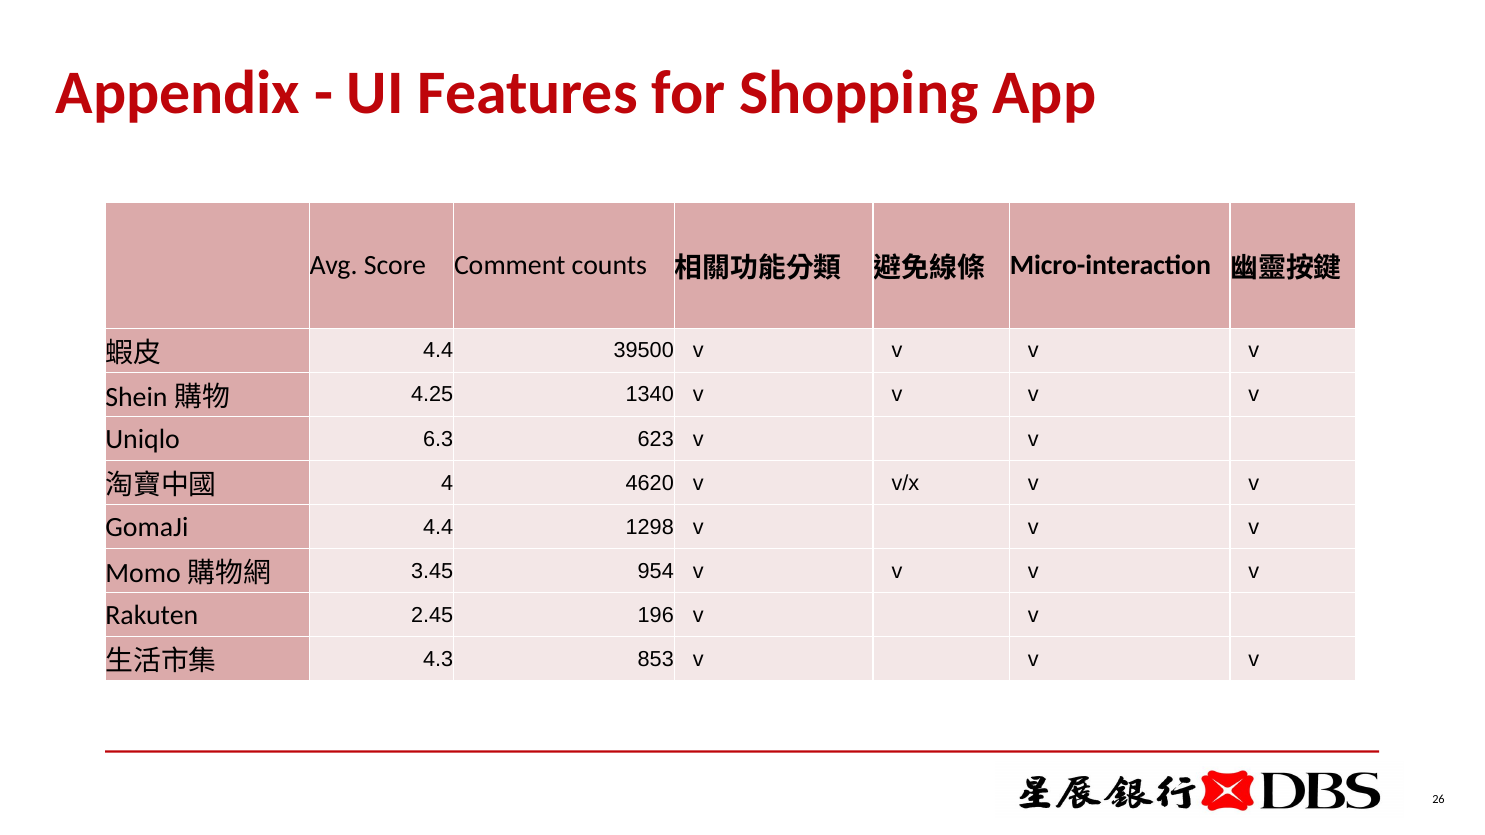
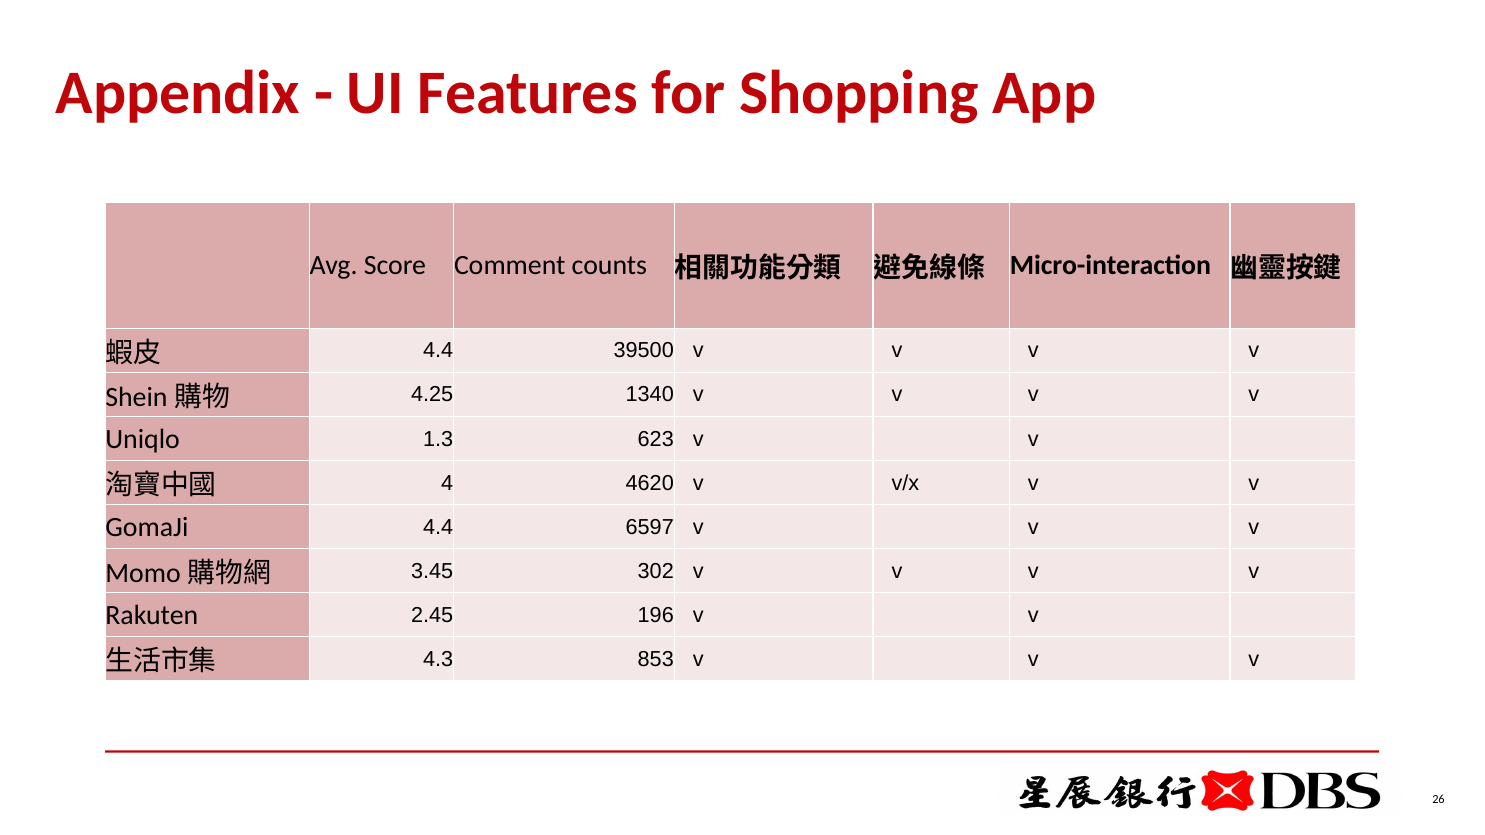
6.3: 6.3 -> 1.3
1298: 1298 -> 6597
954: 954 -> 302
